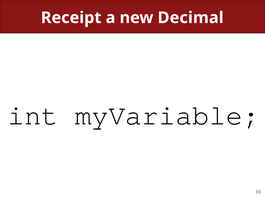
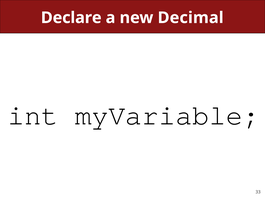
Receipt: Receipt -> Declare
